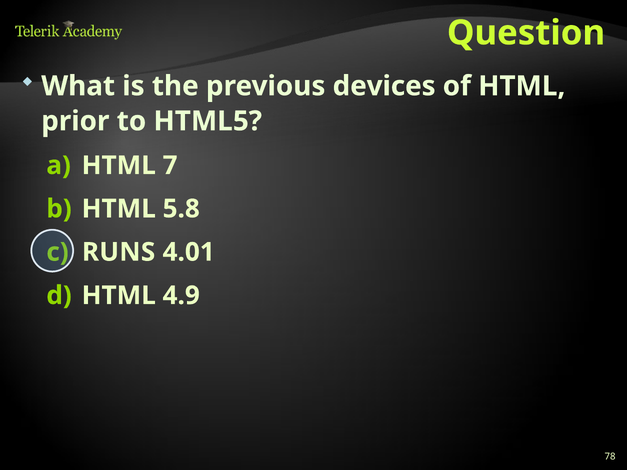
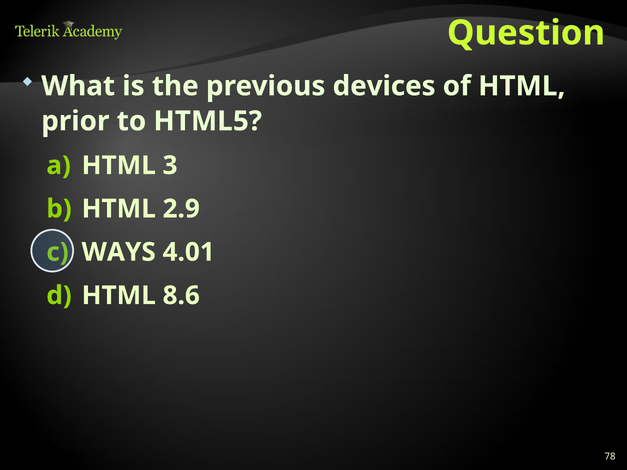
7: 7 -> 3
5.8: 5.8 -> 2.9
RUNS: RUNS -> WAYS
4.9: 4.9 -> 8.6
